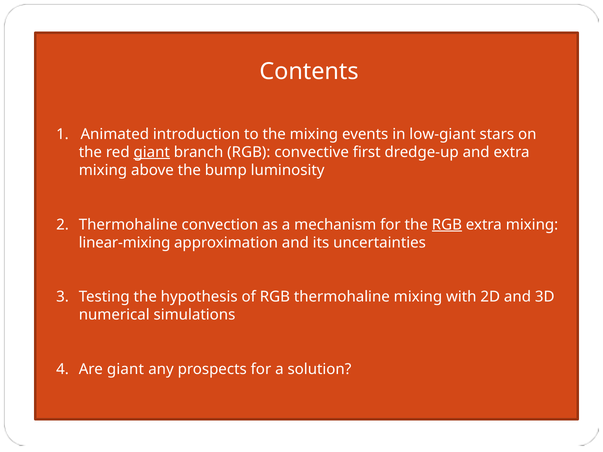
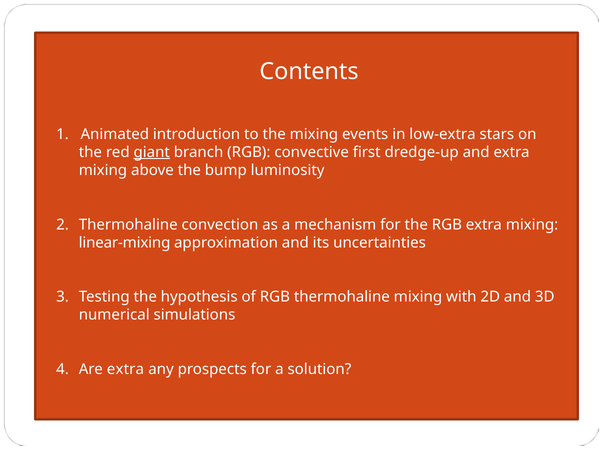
low-giant: low-giant -> low-extra
RGB at (447, 225) underline: present -> none
Are giant: giant -> extra
